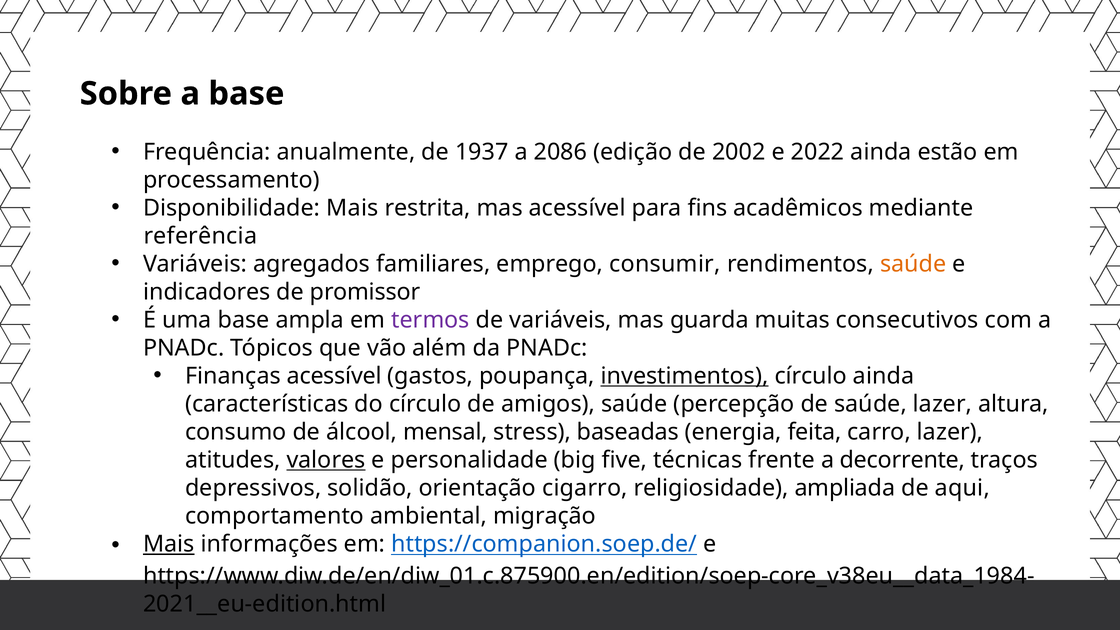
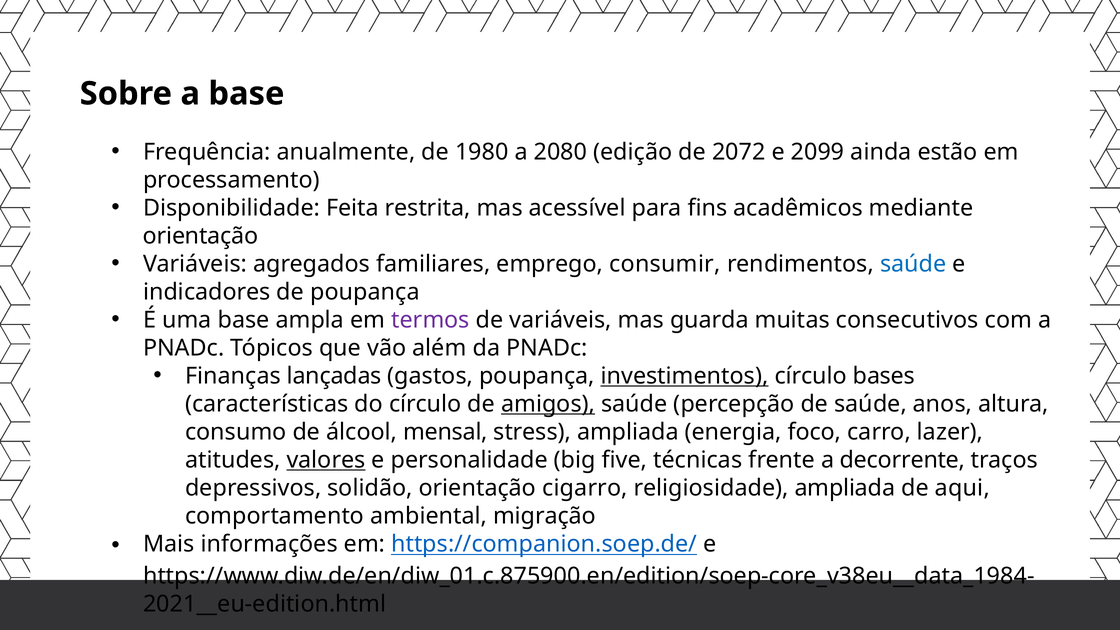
1937: 1937 -> 1980
2086: 2086 -> 2080
2002: 2002 -> 2072
2022: 2022 -> 2099
Disponibilidade Mais: Mais -> Feita
referência at (200, 236): referência -> orientação
saúde at (913, 264) colour: orange -> blue
de promissor: promissor -> poupança
Finanças acessível: acessível -> lançadas
círculo ainda: ainda -> bases
amigos underline: none -> present
saúde lazer: lazer -> anos
stress baseadas: baseadas -> ampliada
feita: feita -> foco
Mais at (169, 544) underline: present -> none
